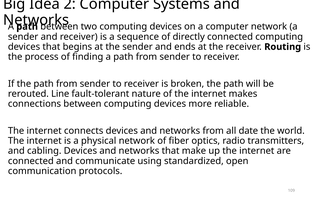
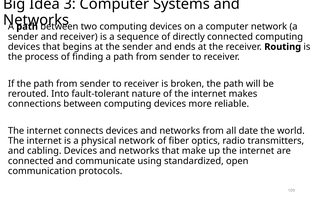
2: 2 -> 3
Line: Line -> Into
